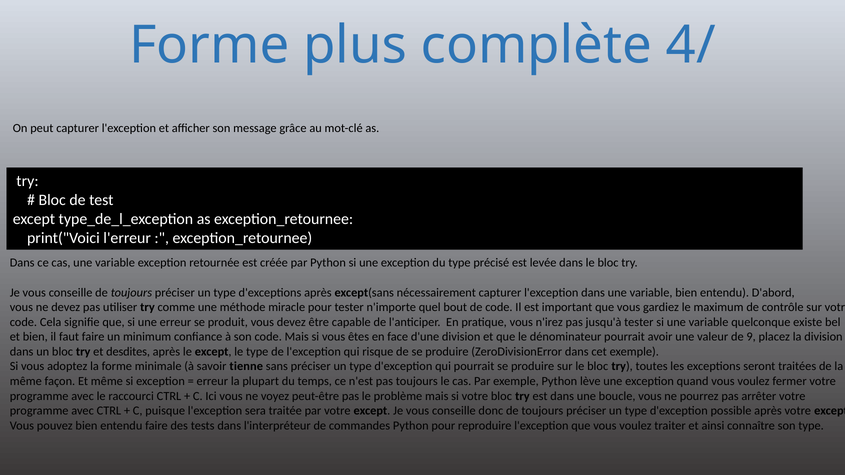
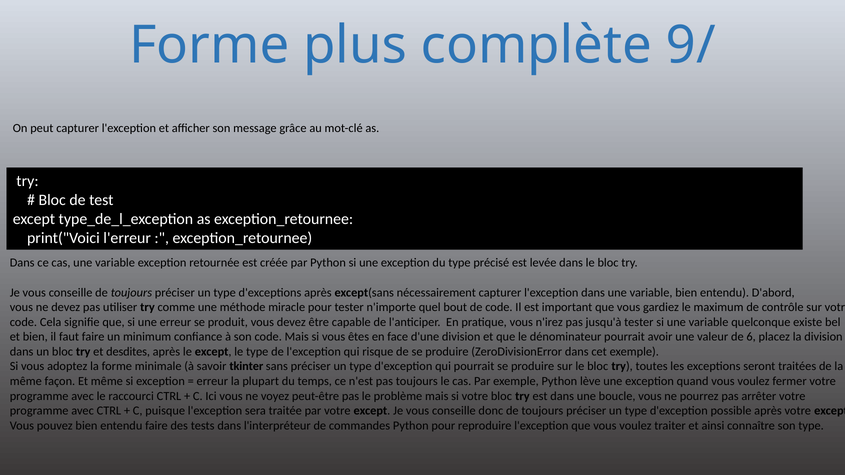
4/: 4/ -> 9/
9: 9 -> 6
tienne: tienne -> tkinter
